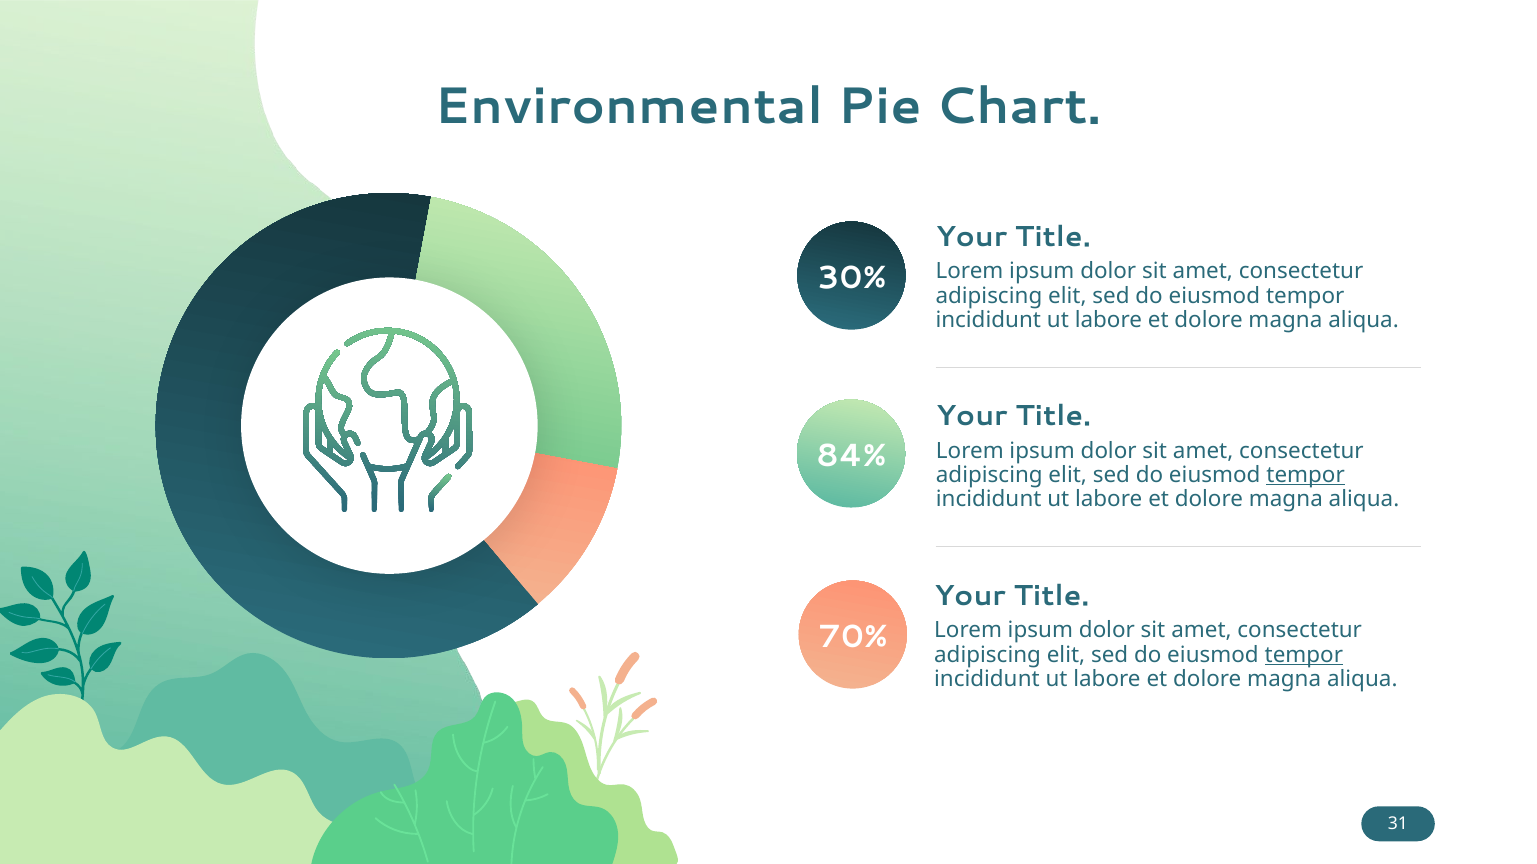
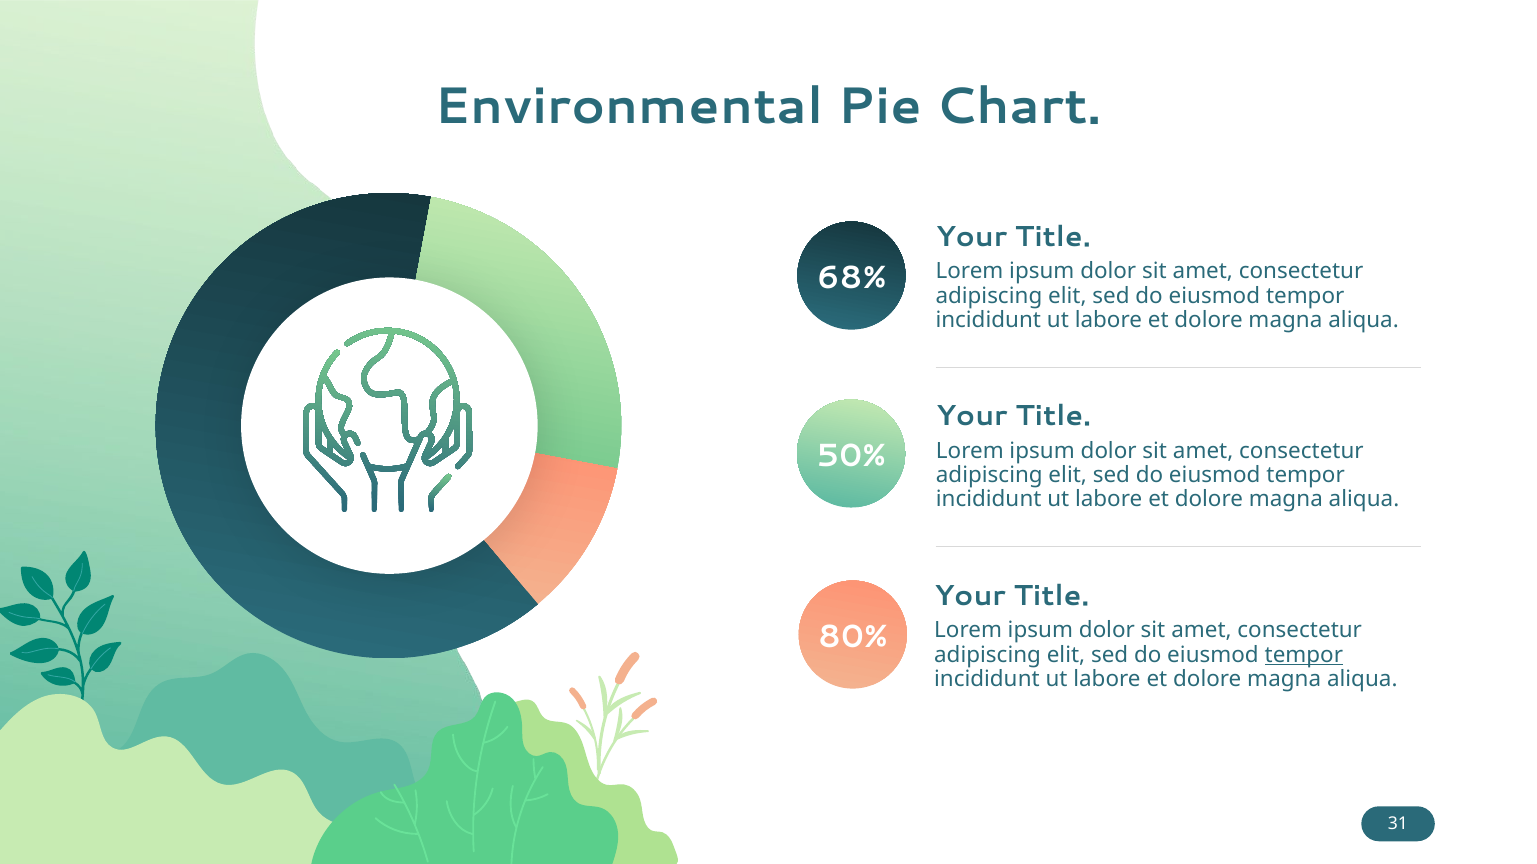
30%: 30% -> 68%
84%: 84% -> 50%
tempor at (1306, 475) underline: present -> none
70%: 70% -> 80%
